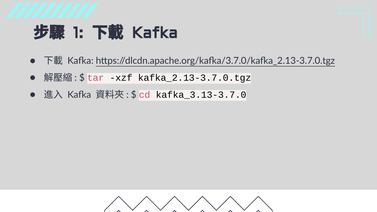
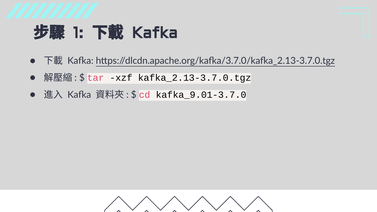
kafka_3.13-3.7.0: kafka_3.13-3.7.0 -> kafka_9.01-3.7.0
